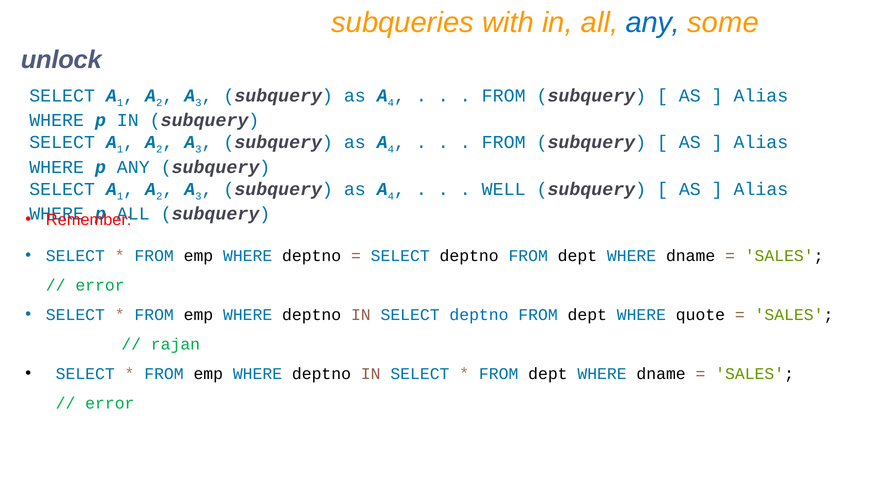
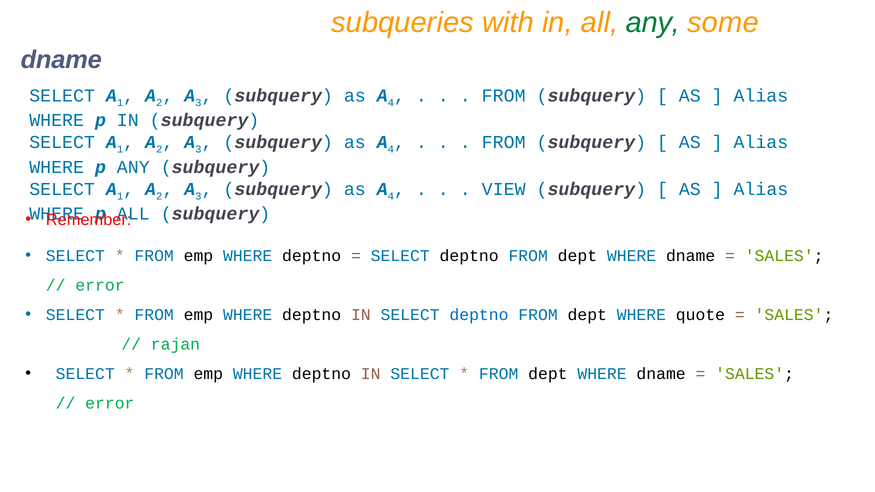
any at (653, 23) colour: blue -> green
unlock at (61, 60): unlock -> dname
WELL: WELL -> VIEW
